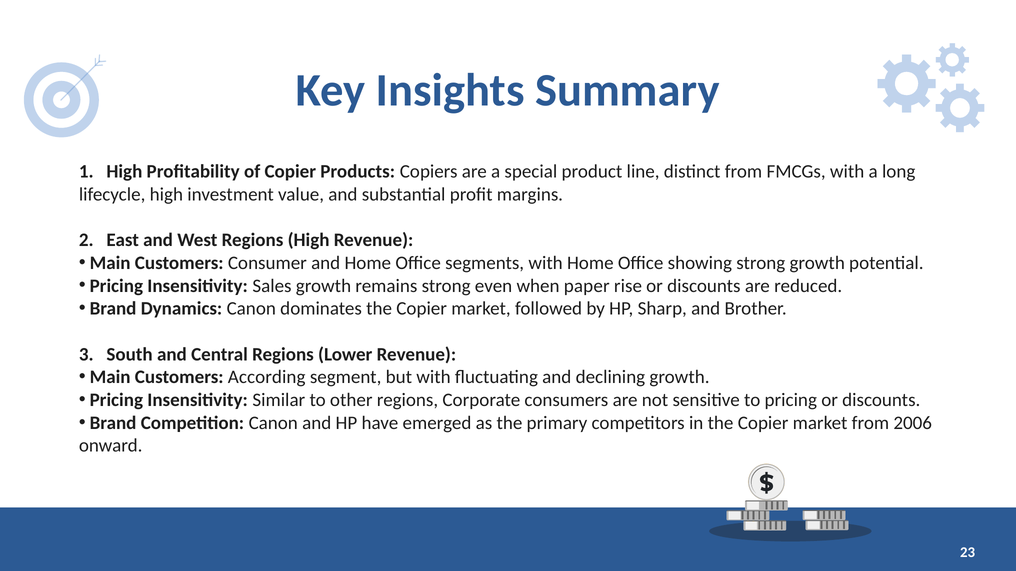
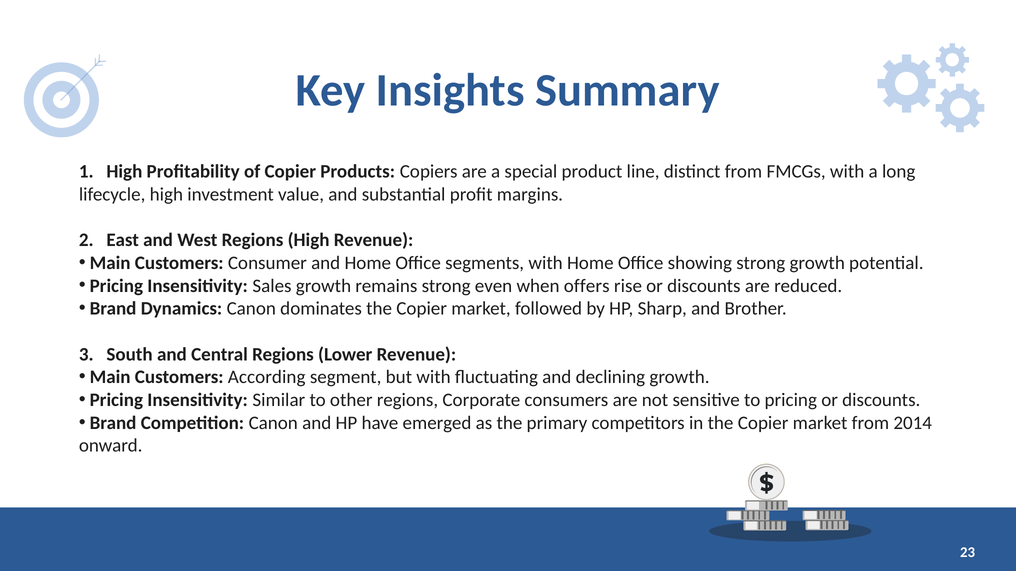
paper: paper -> offers
2006: 2006 -> 2014
